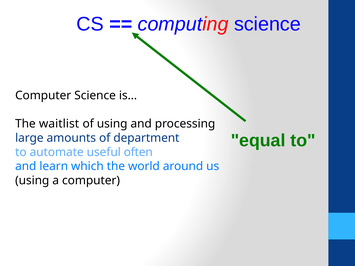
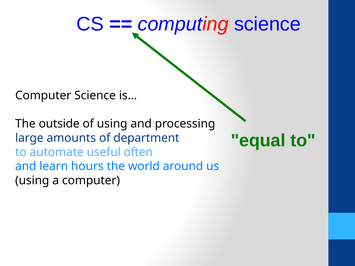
waitlist: waitlist -> outside
which: which -> hours
